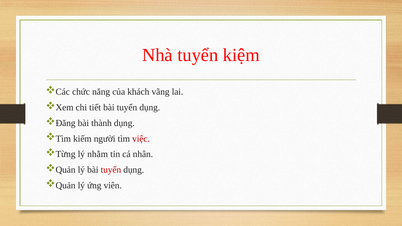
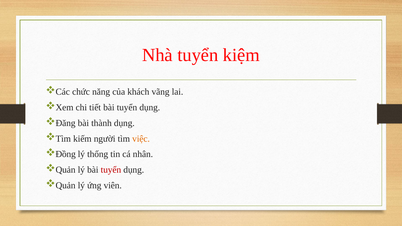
việc colour: red -> orange
Từng: Từng -> Đồng
nhằm: nhằm -> thống
